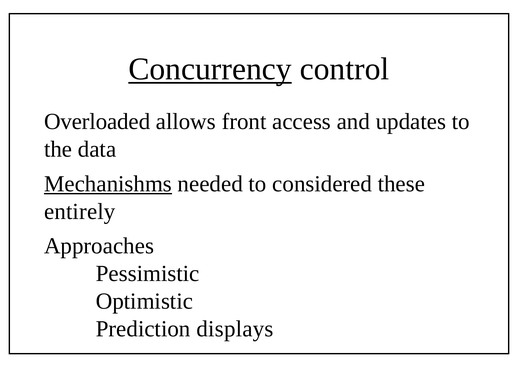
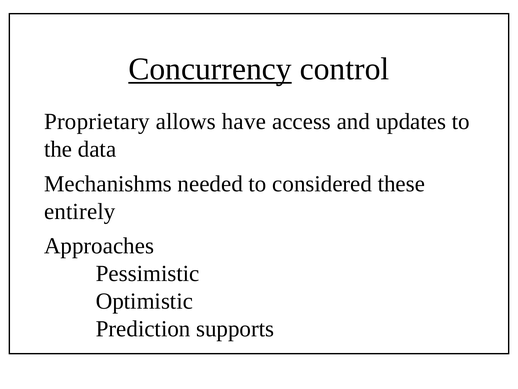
Overloaded: Overloaded -> Proprietary
front: front -> have
Mechanishms underline: present -> none
displays: displays -> supports
